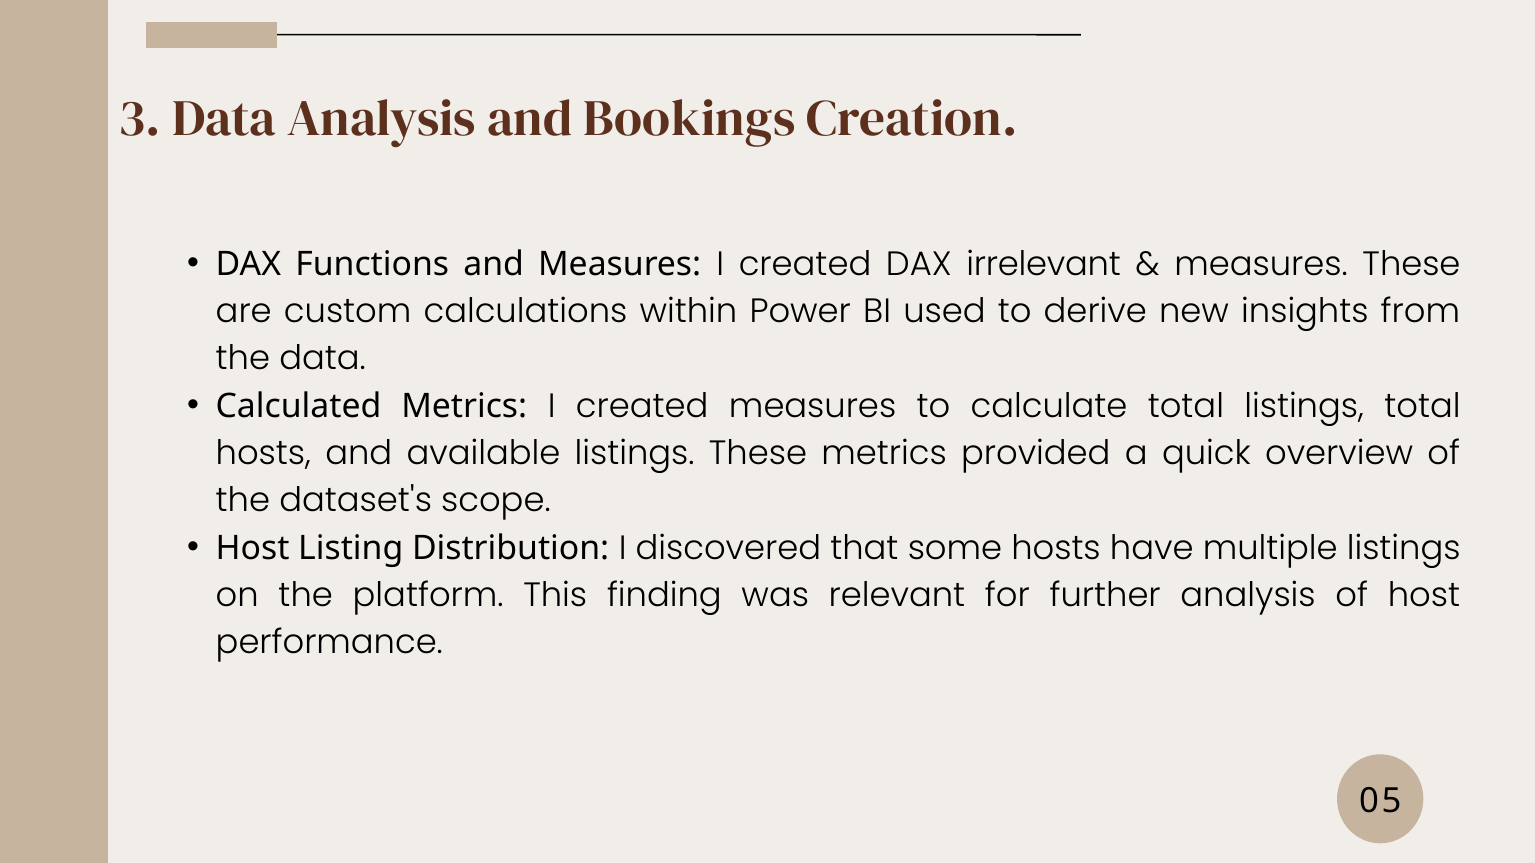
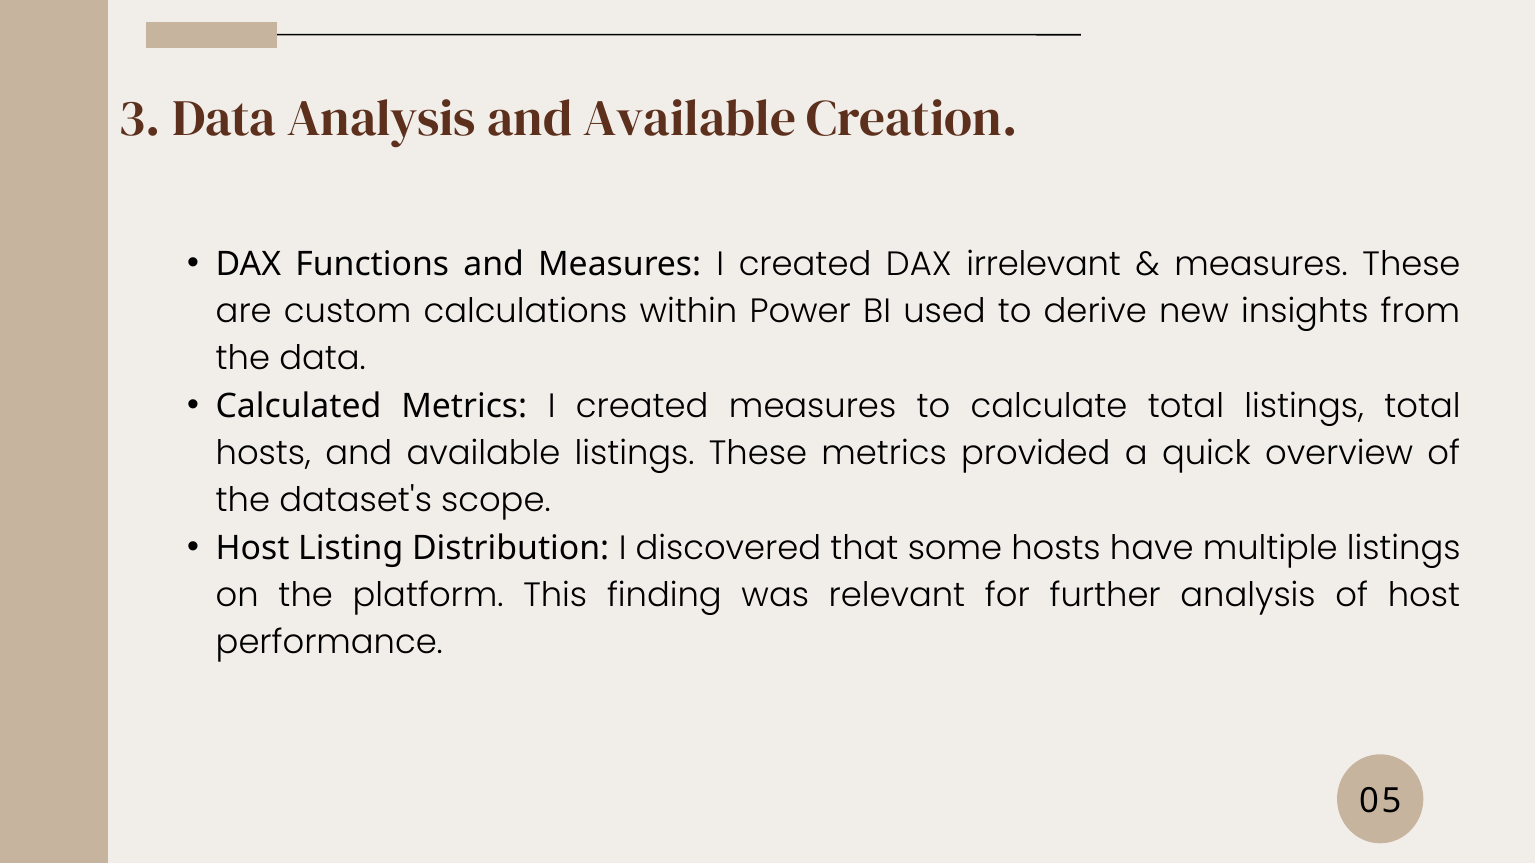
Analysis and Bookings: Bookings -> Available
